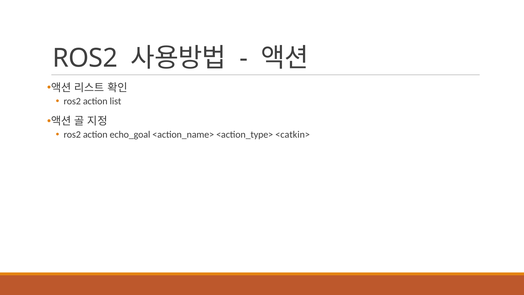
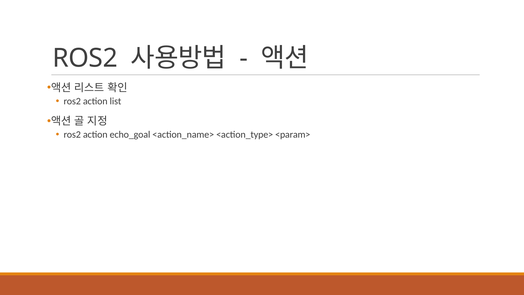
<catkin>: <catkin> -> <param>
